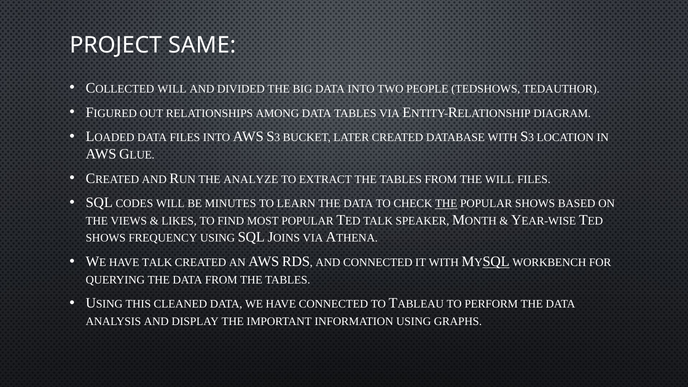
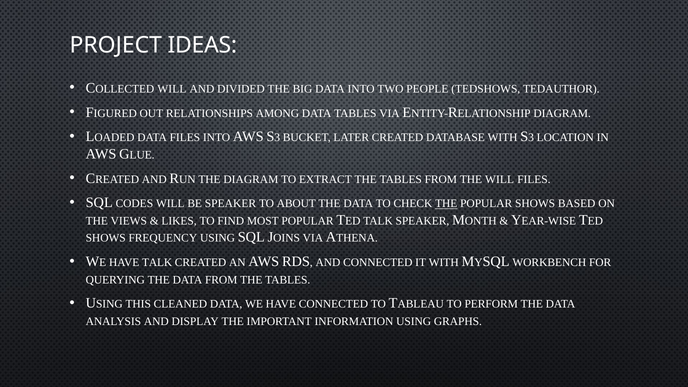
SAME: SAME -> IDEAS
THE ANALYZE: ANALYZE -> DIAGRAM
BE MINUTES: MINUTES -> SPEAKER
LEARN: LEARN -> ABOUT
SQL at (496, 262) underline: present -> none
